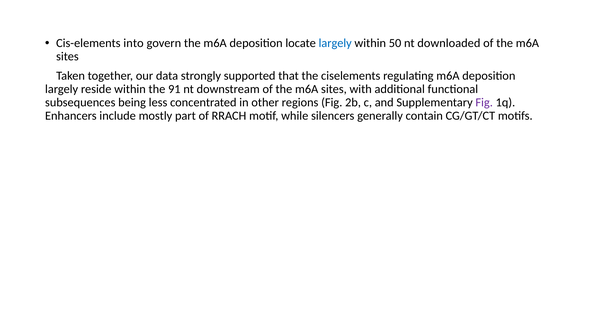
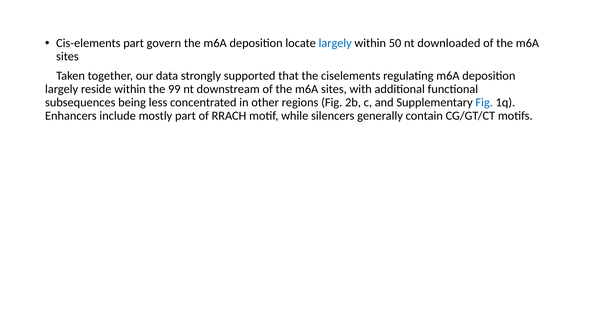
Cis-elements into: into -> part
91: 91 -> 99
Fig at (484, 103) colour: purple -> blue
